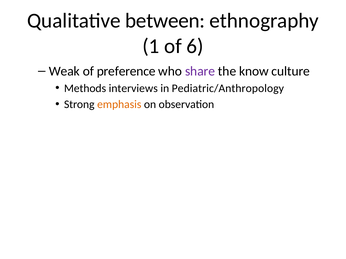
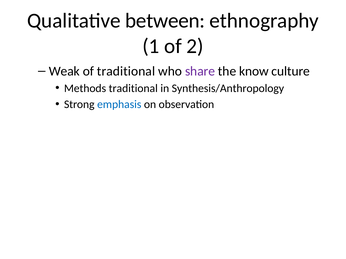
6: 6 -> 2
of preference: preference -> traditional
Methods interviews: interviews -> traditional
Pediatric/Anthropology: Pediatric/Anthropology -> Synthesis/Anthropology
emphasis colour: orange -> blue
